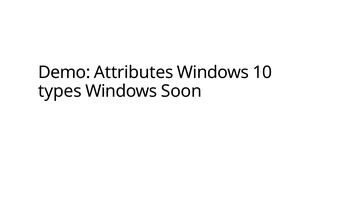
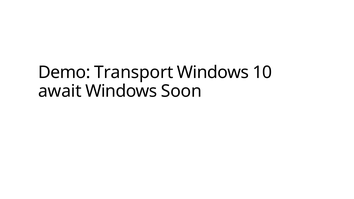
Attributes: Attributes -> Transport
types: types -> await
